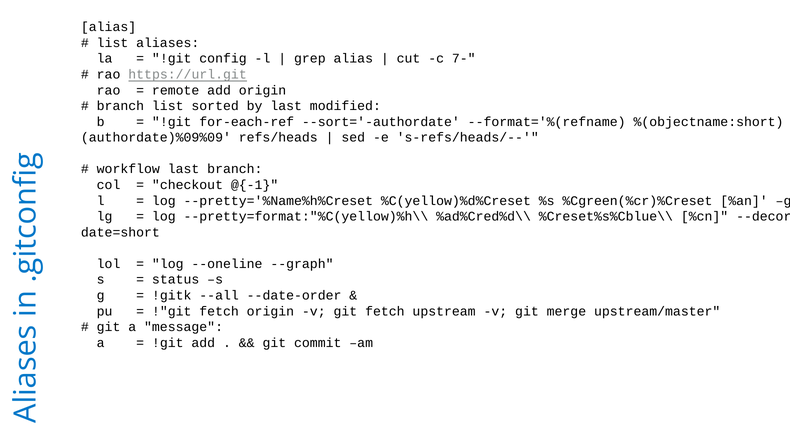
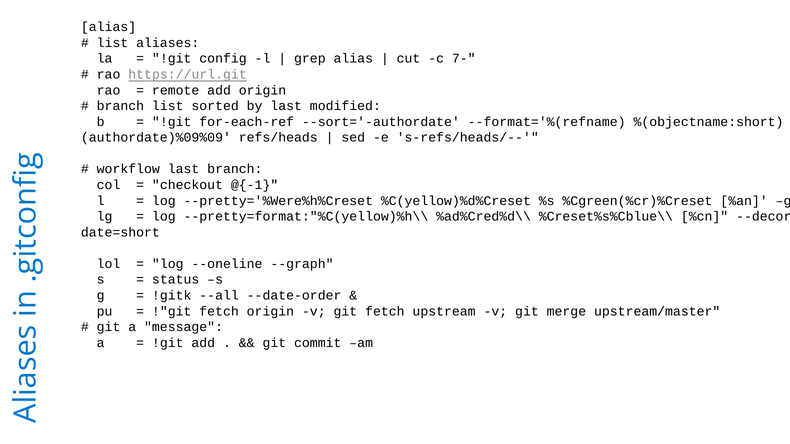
--pretty='%Name%h%Creset: --pretty='%Name%h%Creset -> --pretty='%Were%h%Creset
